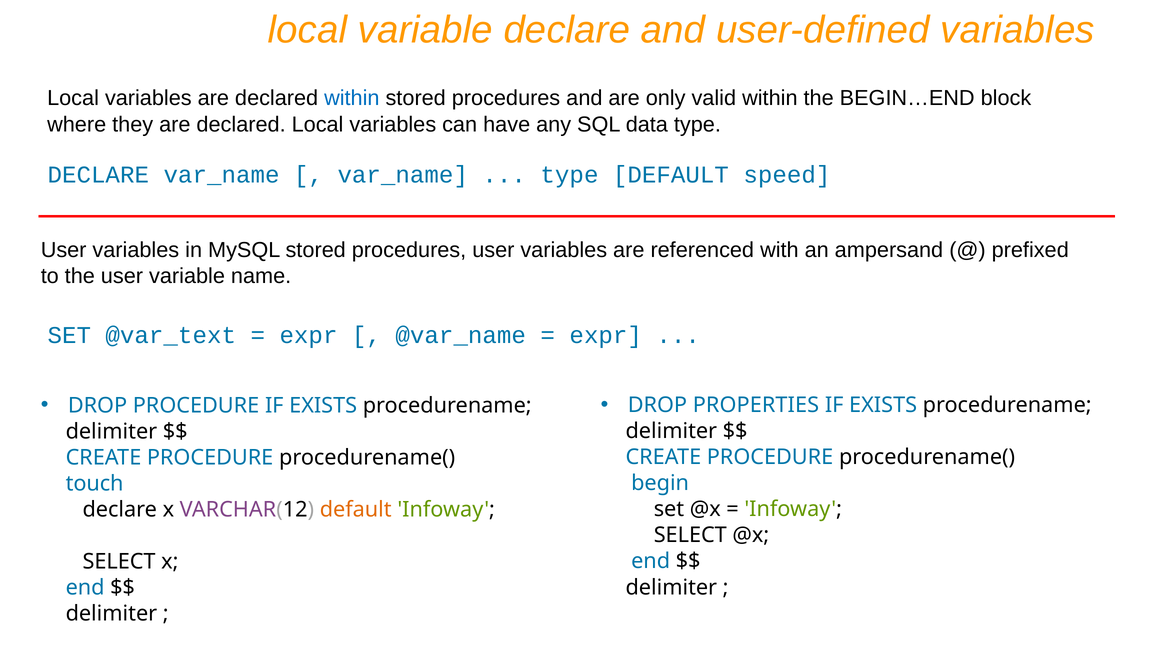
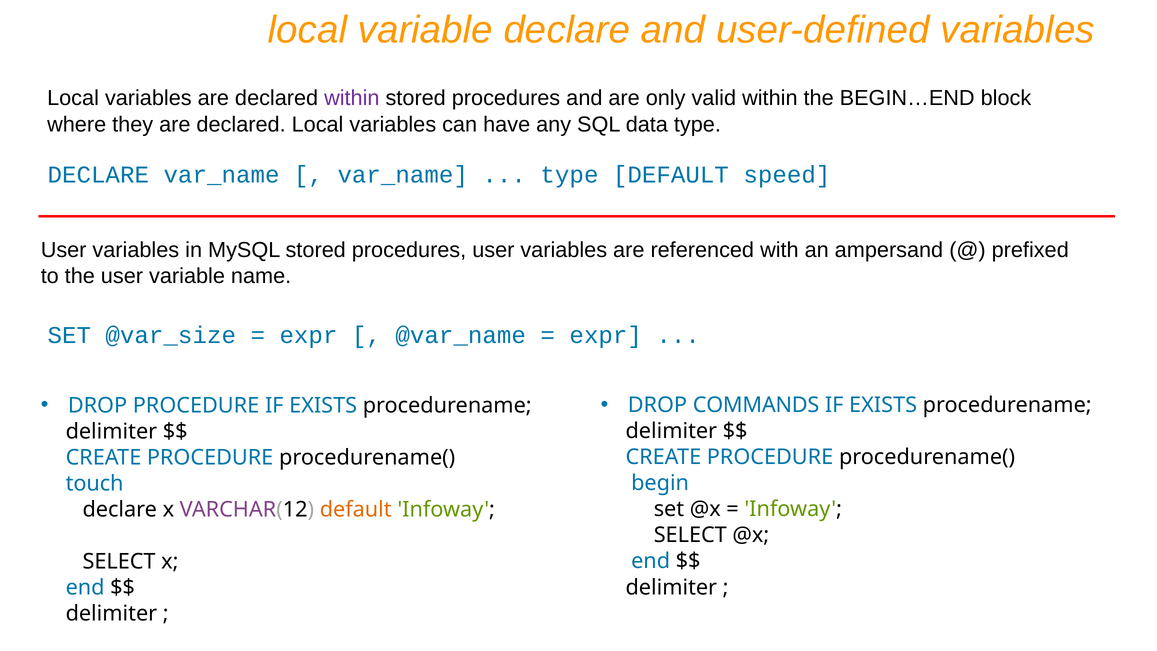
within at (352, 98) colour: blue -> purple
@var_text: @var_text -> @var_size
PROPERTIES: PROPERTIES -> COMMANDS
